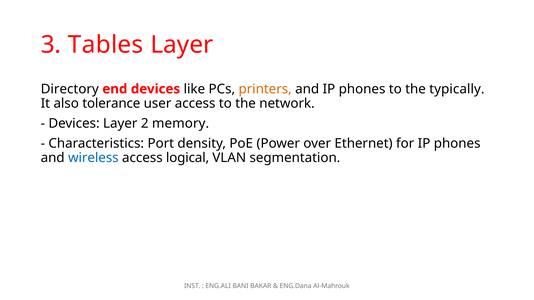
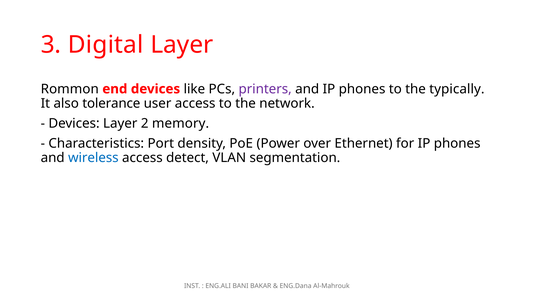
Tables: Tables -> Digital
Directory: Directory -> Rommon
printers colour: orange -> purple
logical: logical -> detect
